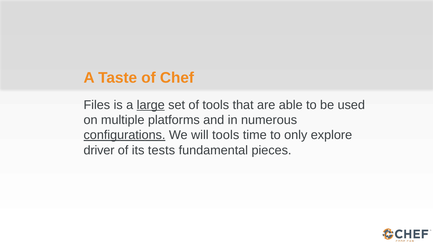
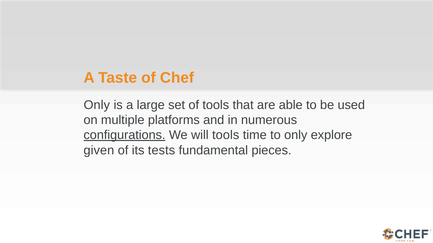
Files at (97, 105): Files -> Only
large underline: present -> none
driver: driver -> given
